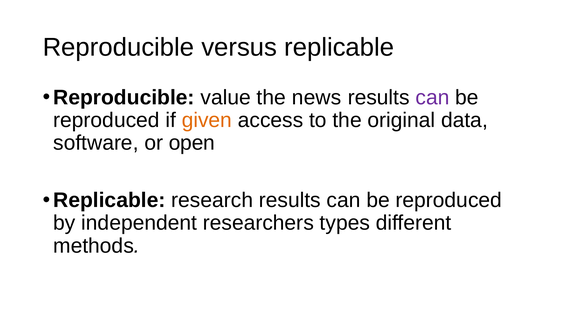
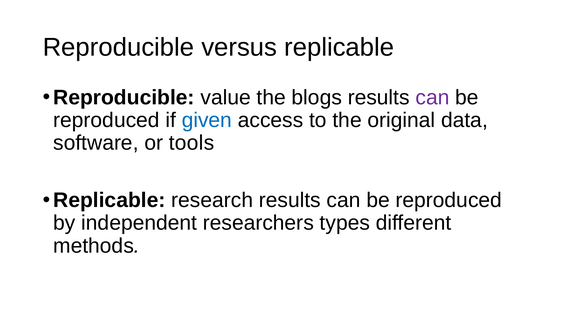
news: news -> blogs
given colour: orange -> blue
open: open -> tools
